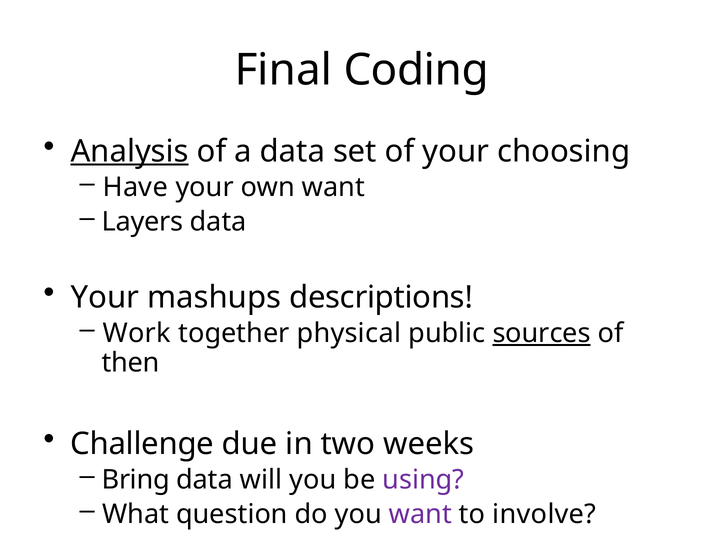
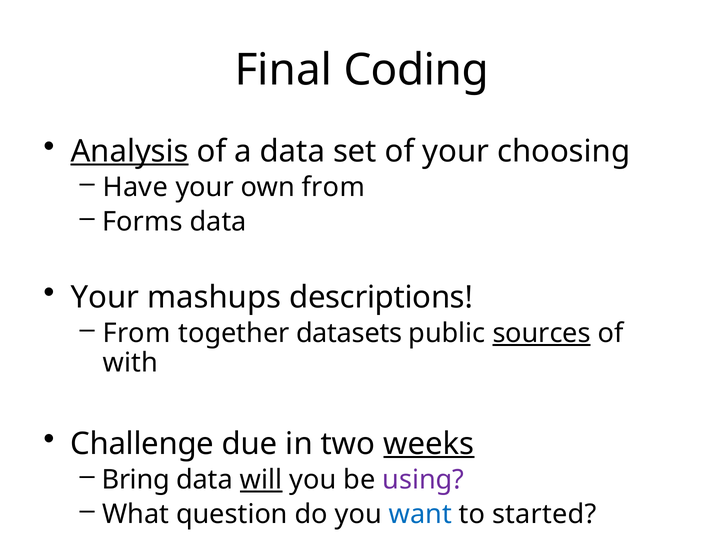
own want: want -> from
Layers: Layers -> Forms
Work at (137, 333): Work -> From
physical: physical -> datasets
then: then -> with
weeks underline: none -> present
will underline: none -> present
want at (420, 514) colour: purple -> blue
involve: involve -> started
